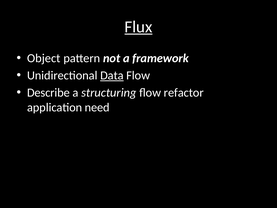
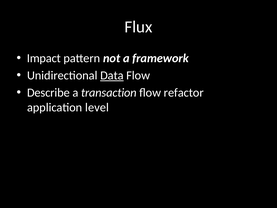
Flux underline: present -> none
Object: Object -> Impact
structuring: structuring -> transaction
need: need -> level
